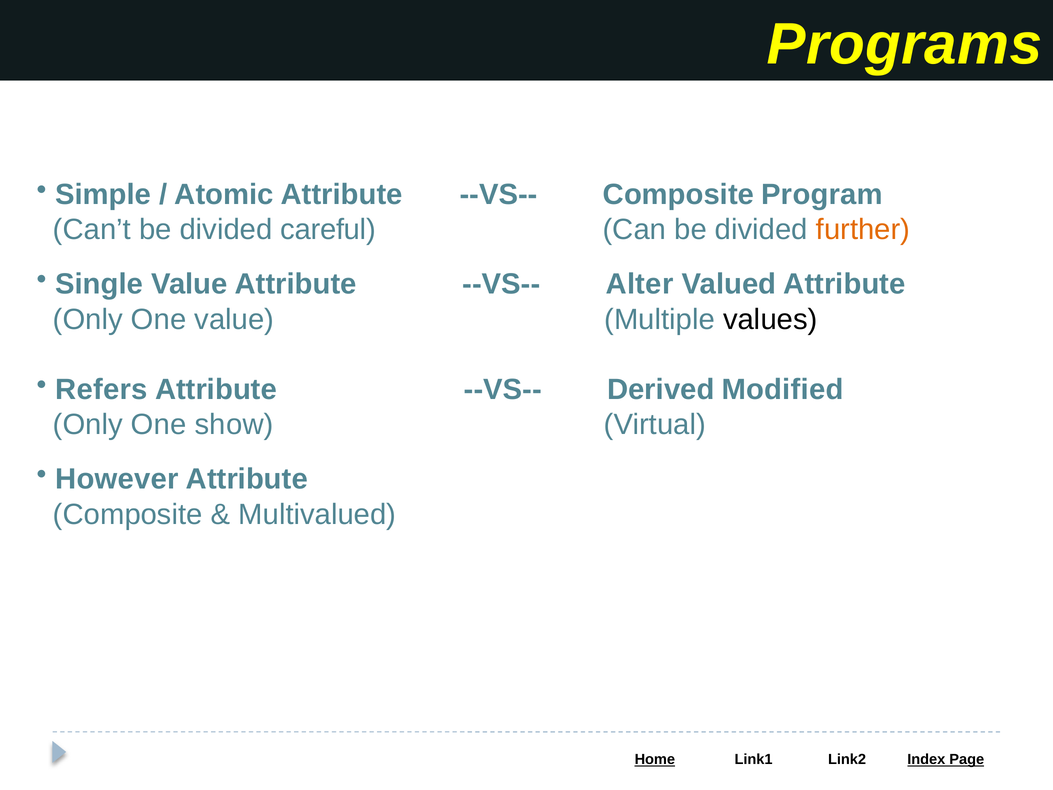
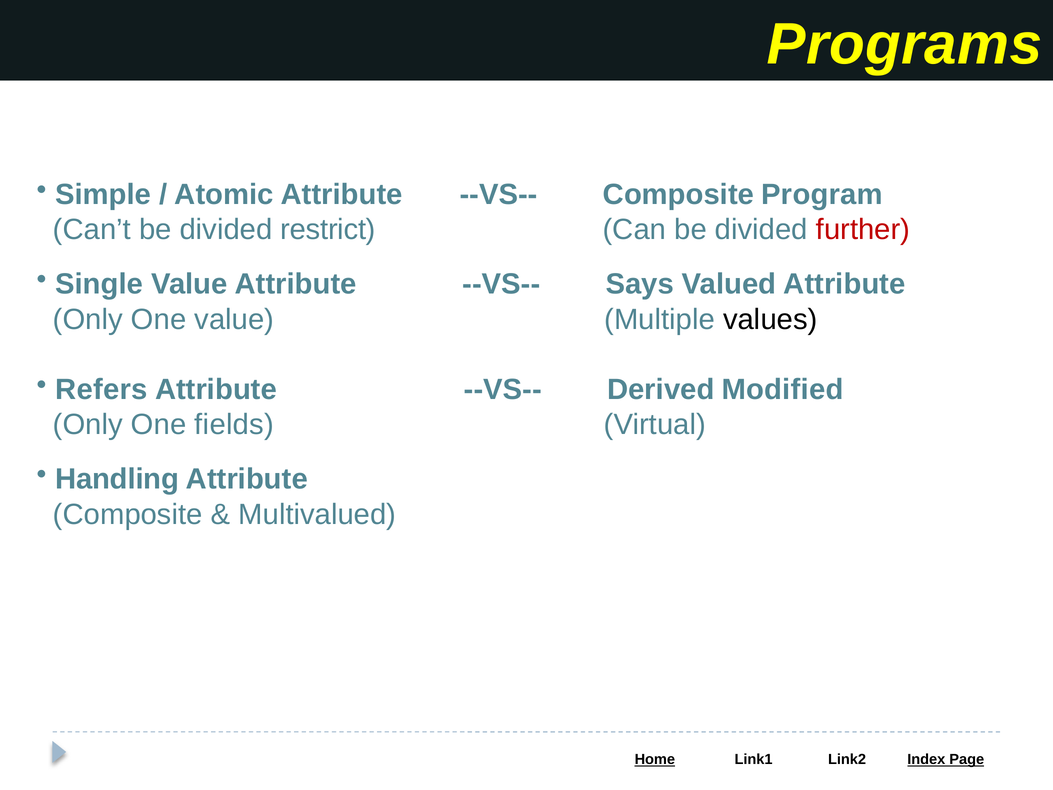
careful: careful -> restrict
further colour: orange -> red
Alter: Alter -> Says
show: show -> fields
However: However -> Handling
